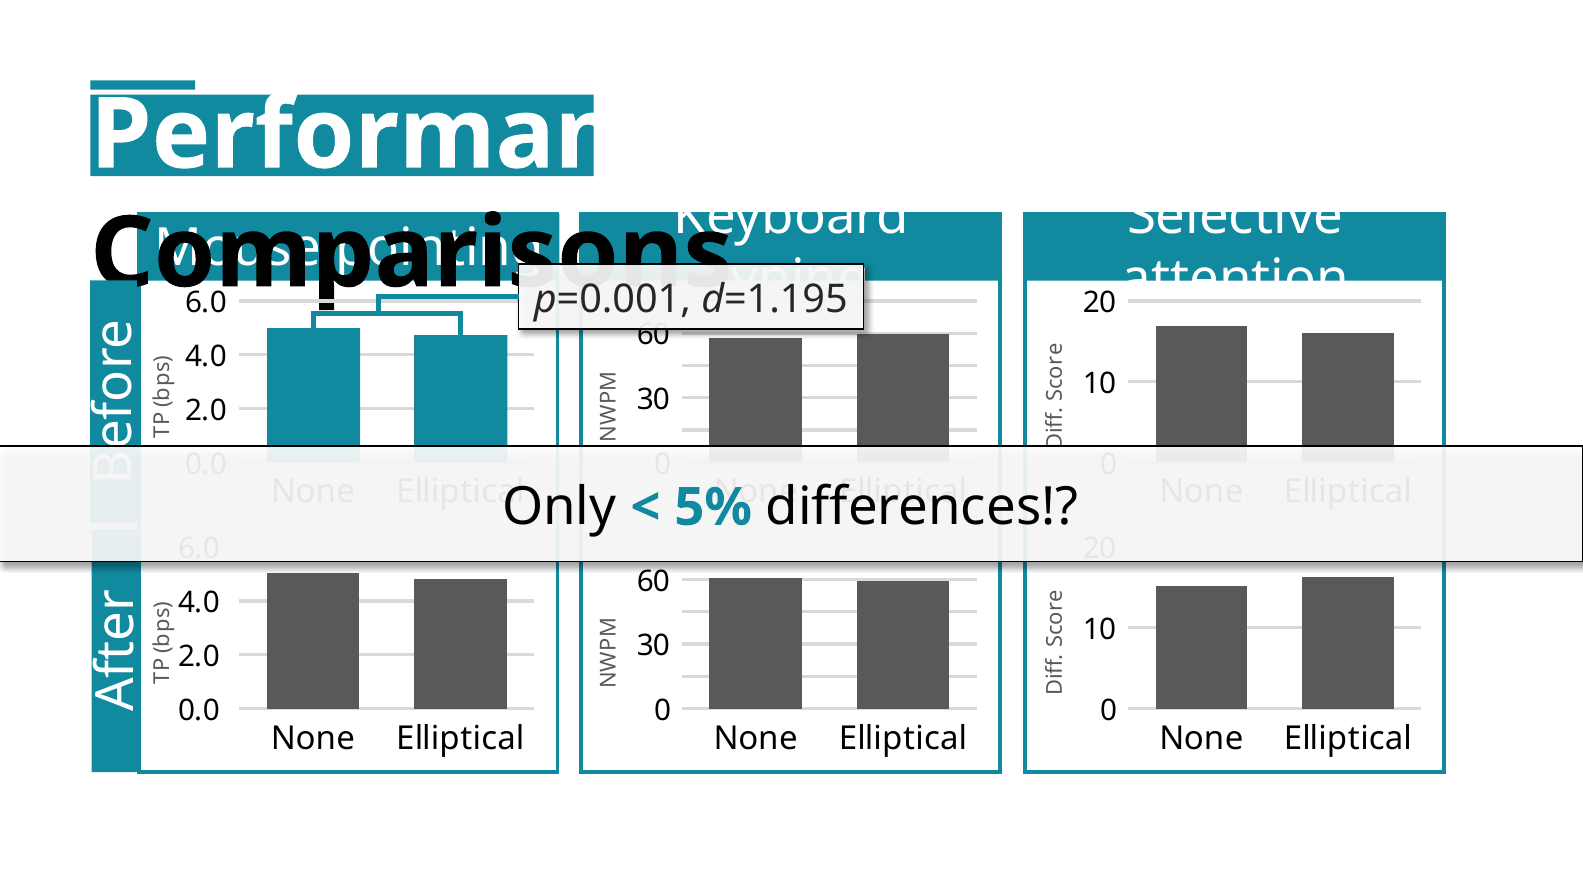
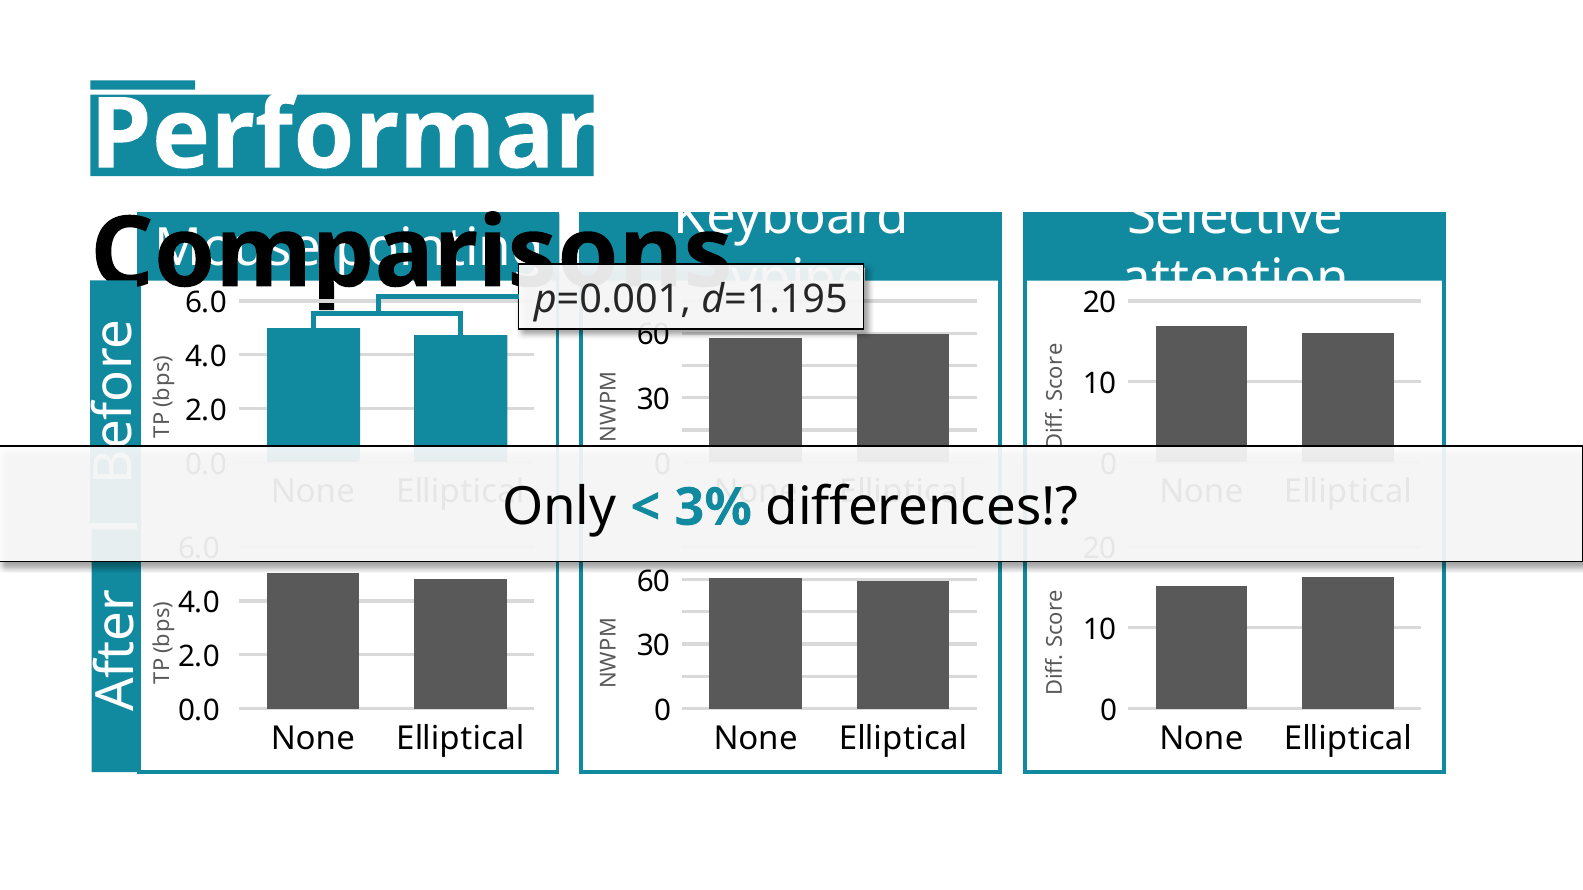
5%: 5% -> 3%
